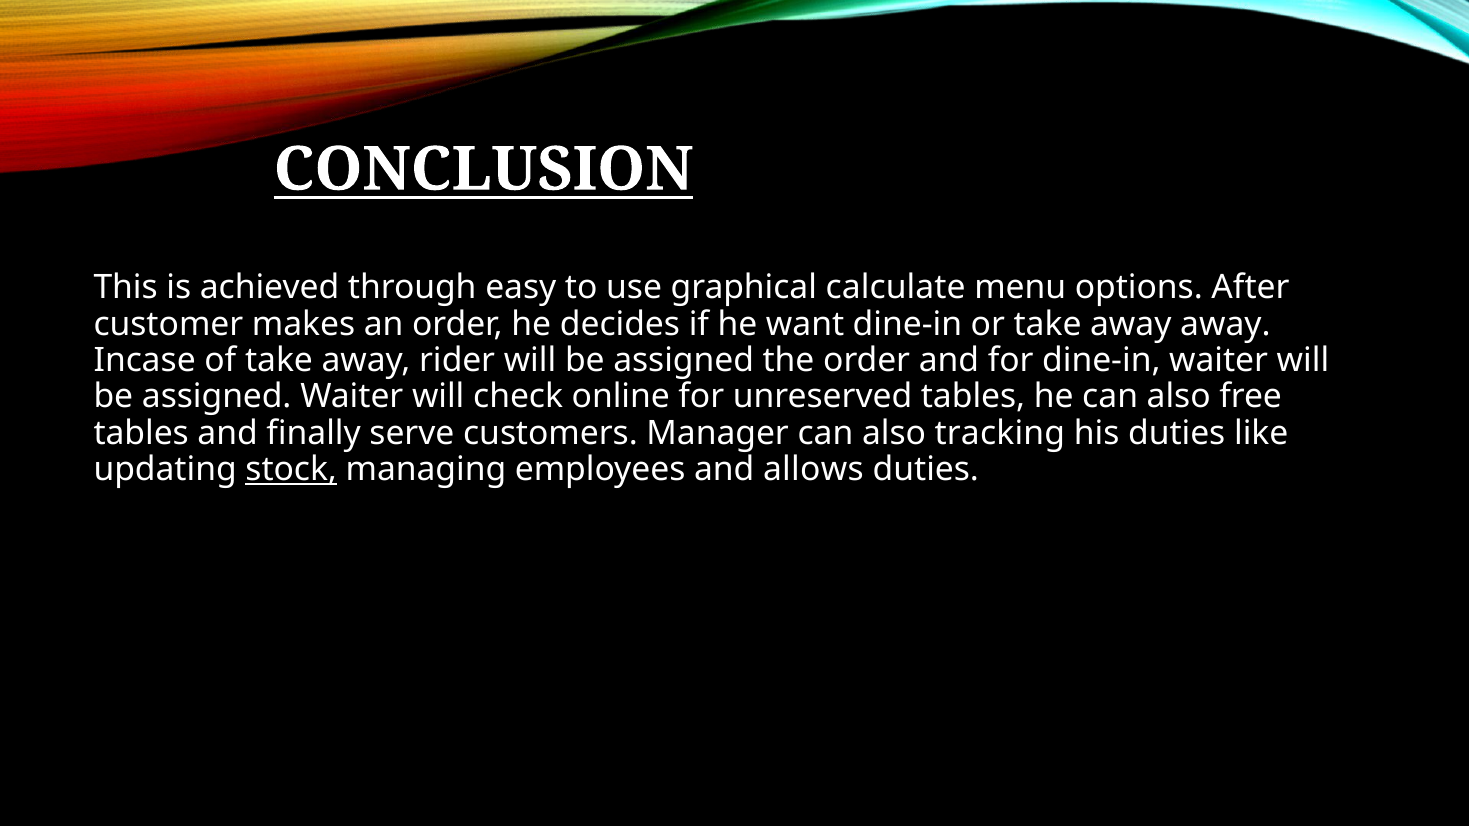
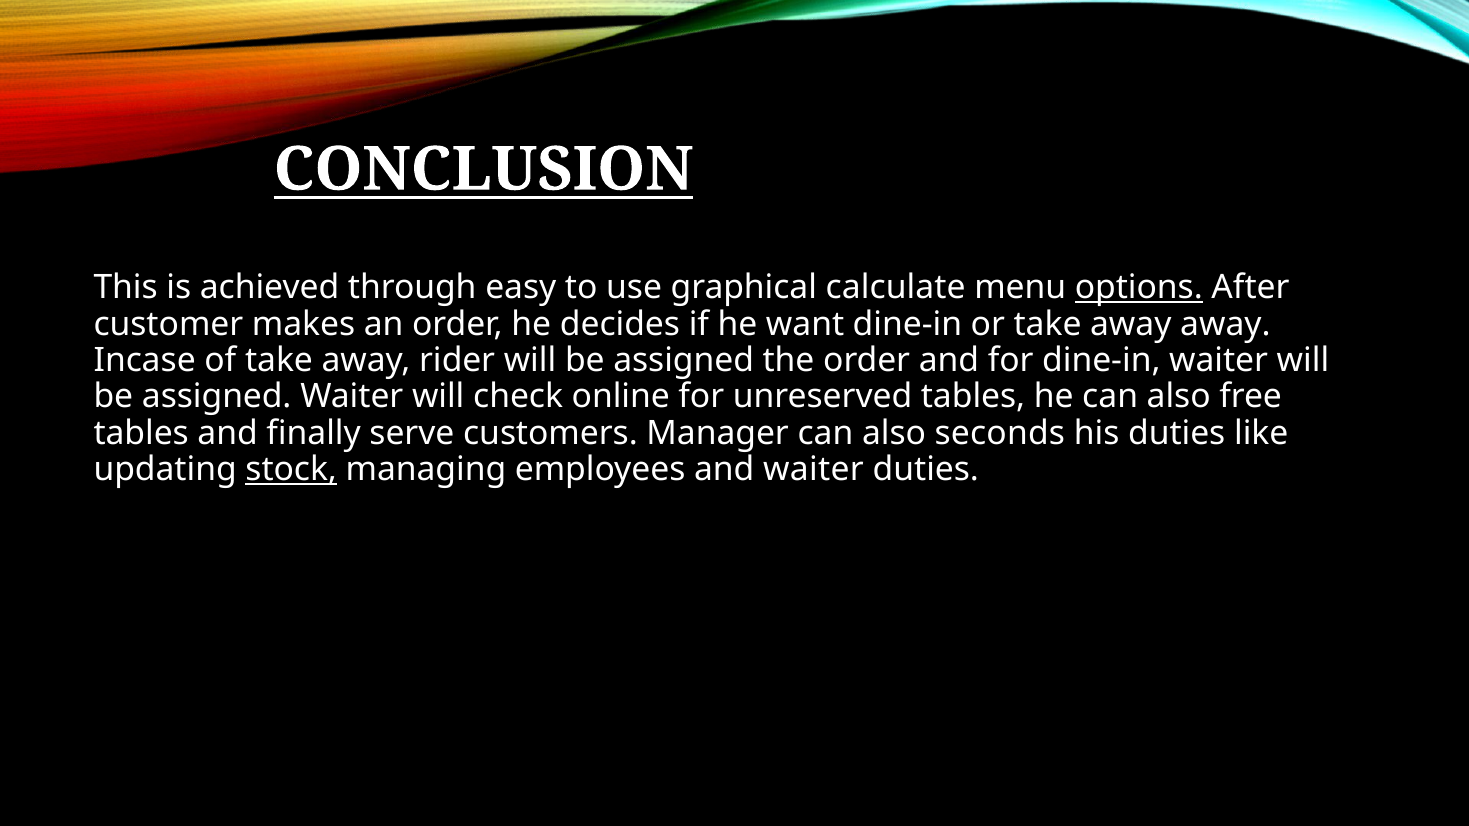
options underline: none -> present
tracking: tracking -> seconds
and allows: allows -> waiter
